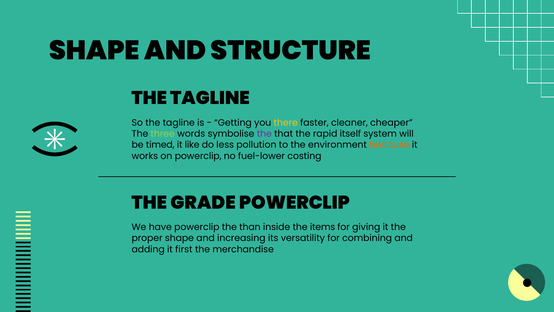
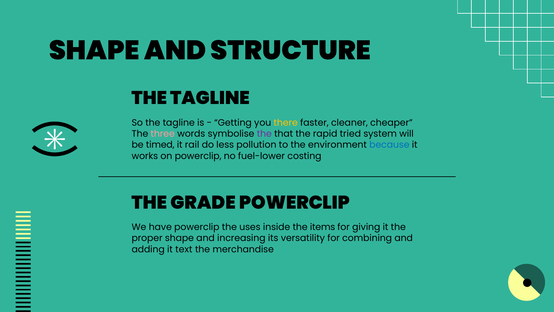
three colour: light green -> pink
itself: itself -> tried
like: like -> rail
because colour: orange -> blue
than: than -> uses
first: first -> text
